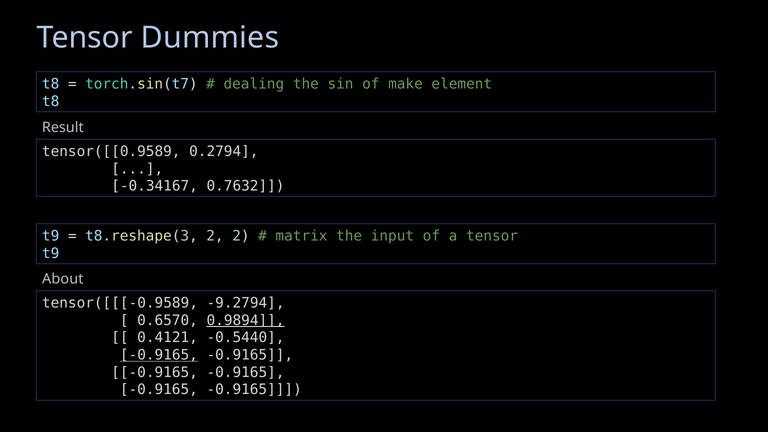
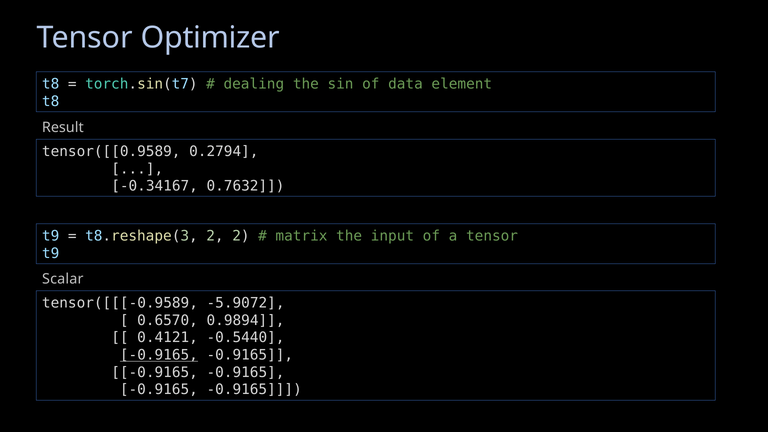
Dummies: Dummies -> Optimizer
make: make -> data
About: About -> Scalar
-9.2794: -9.2794 -> -5.9072
0.9894 underline: present -> none
